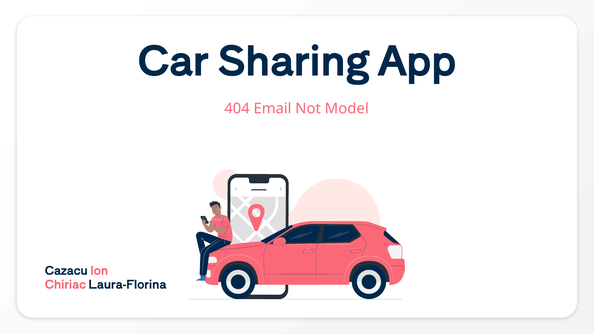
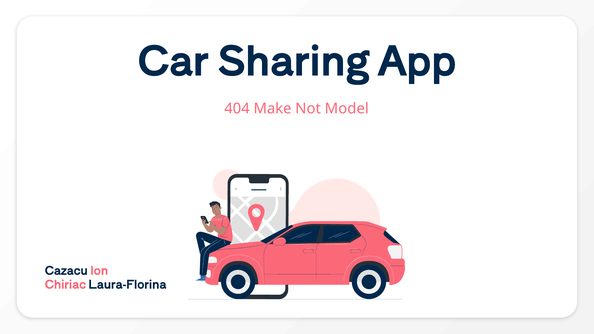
Email: Email -> Make
